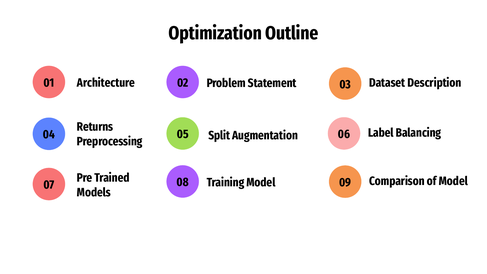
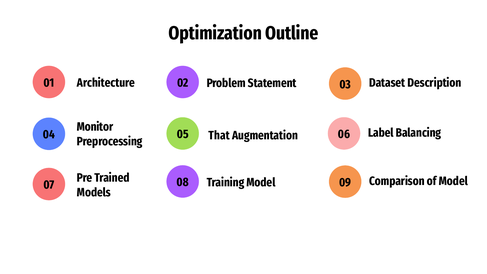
Returns: Returns -> Monitor
Split: Split -> That
